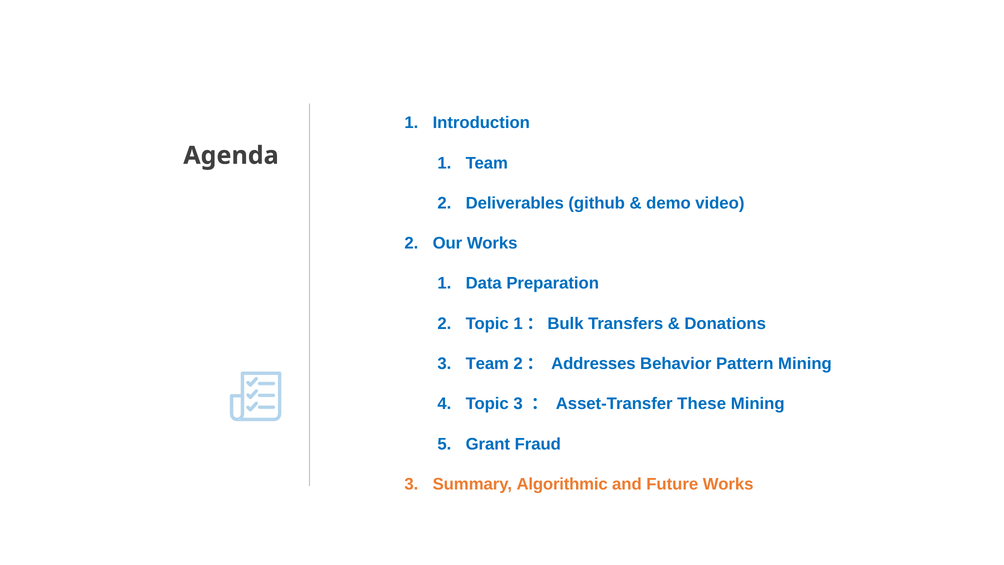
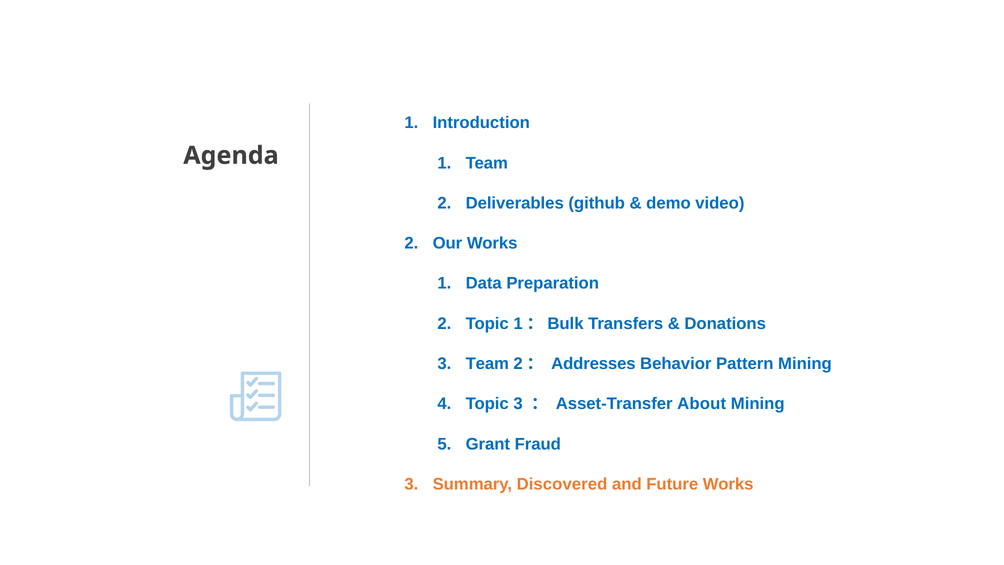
These: These -> About
Algorithmic: Algorithmic -> Discovered
